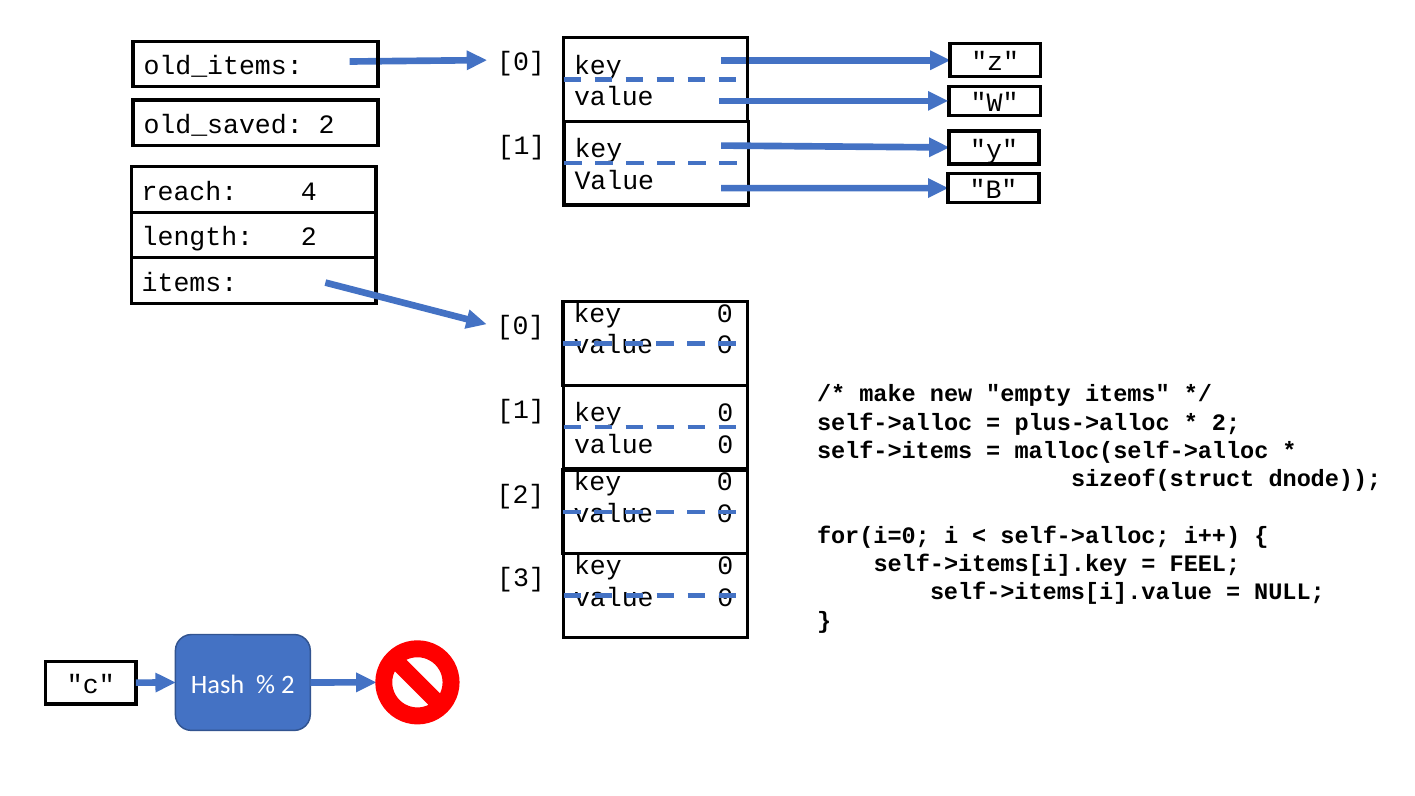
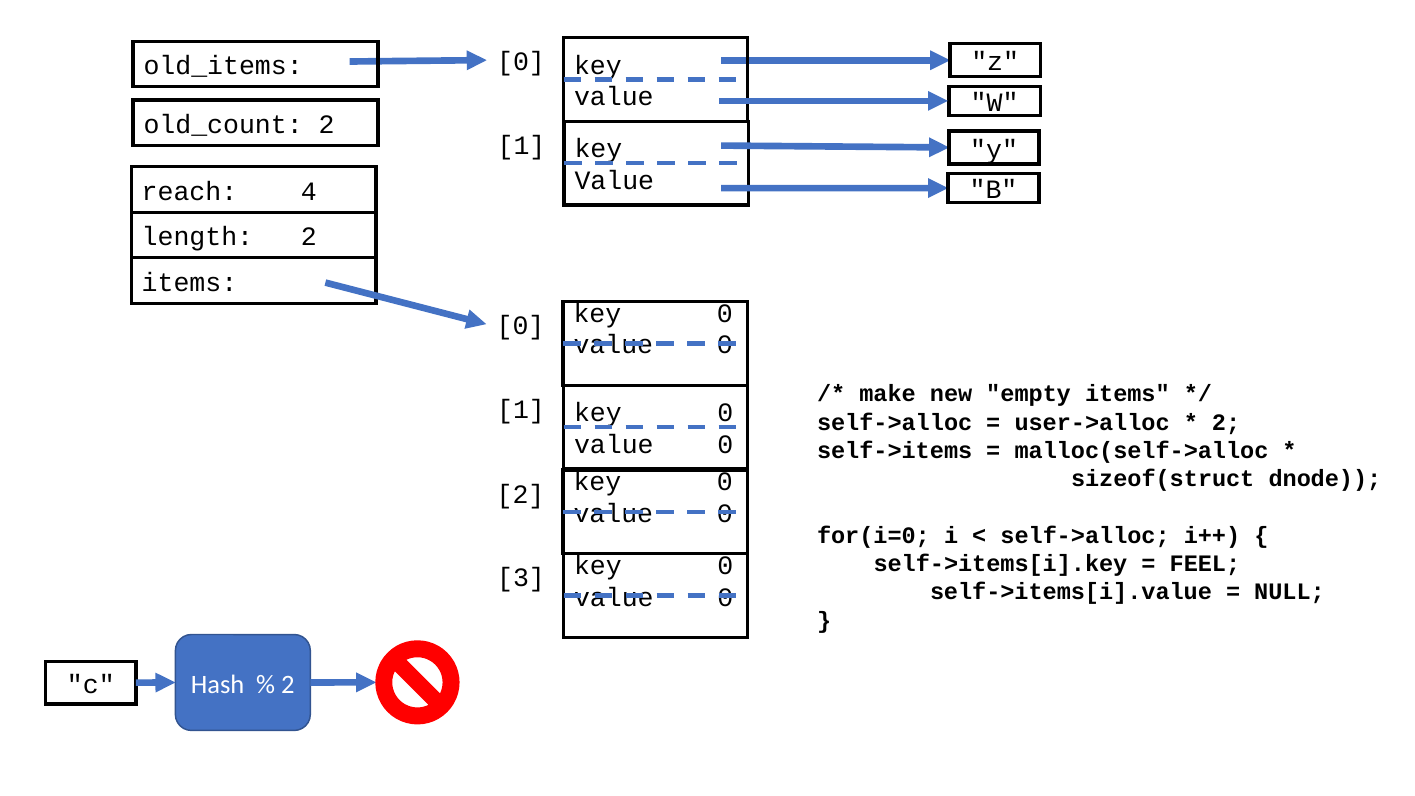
old_saved: old_saved -> old_count
plus->alloc: plus->alloc -> user->alloc
